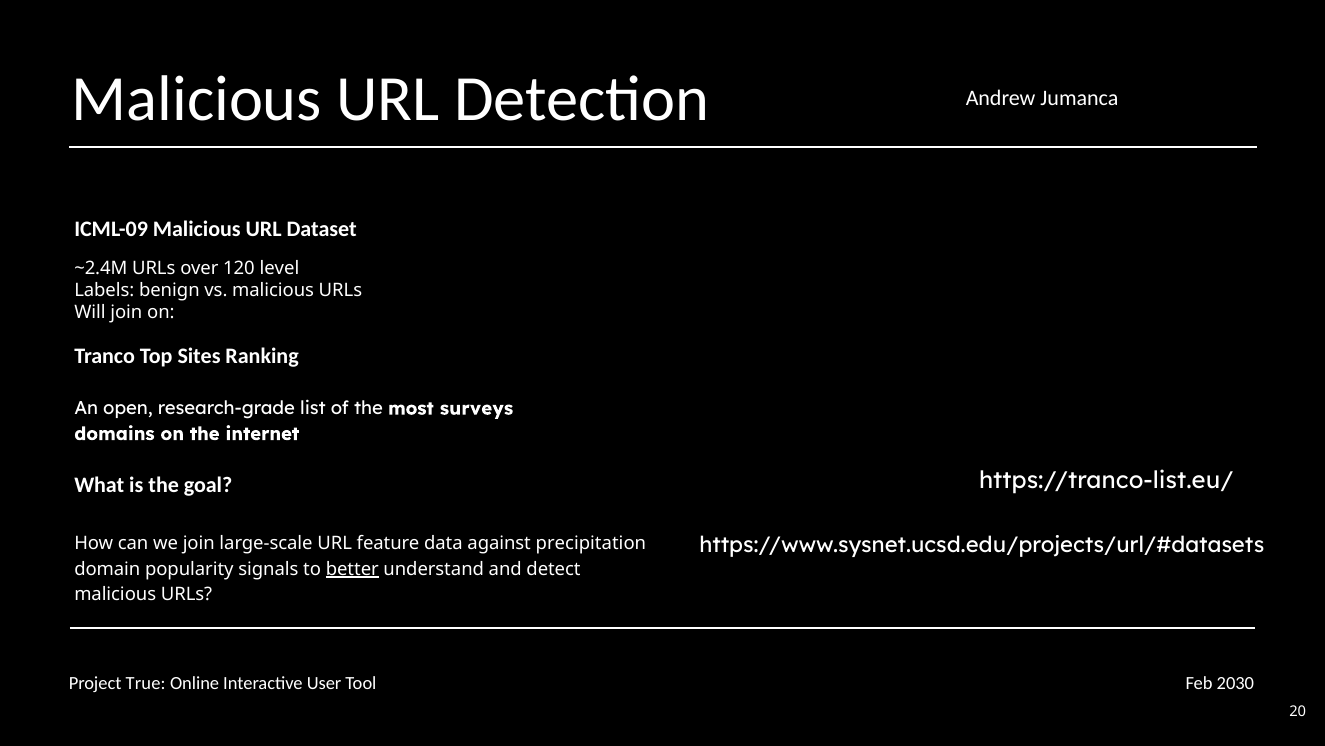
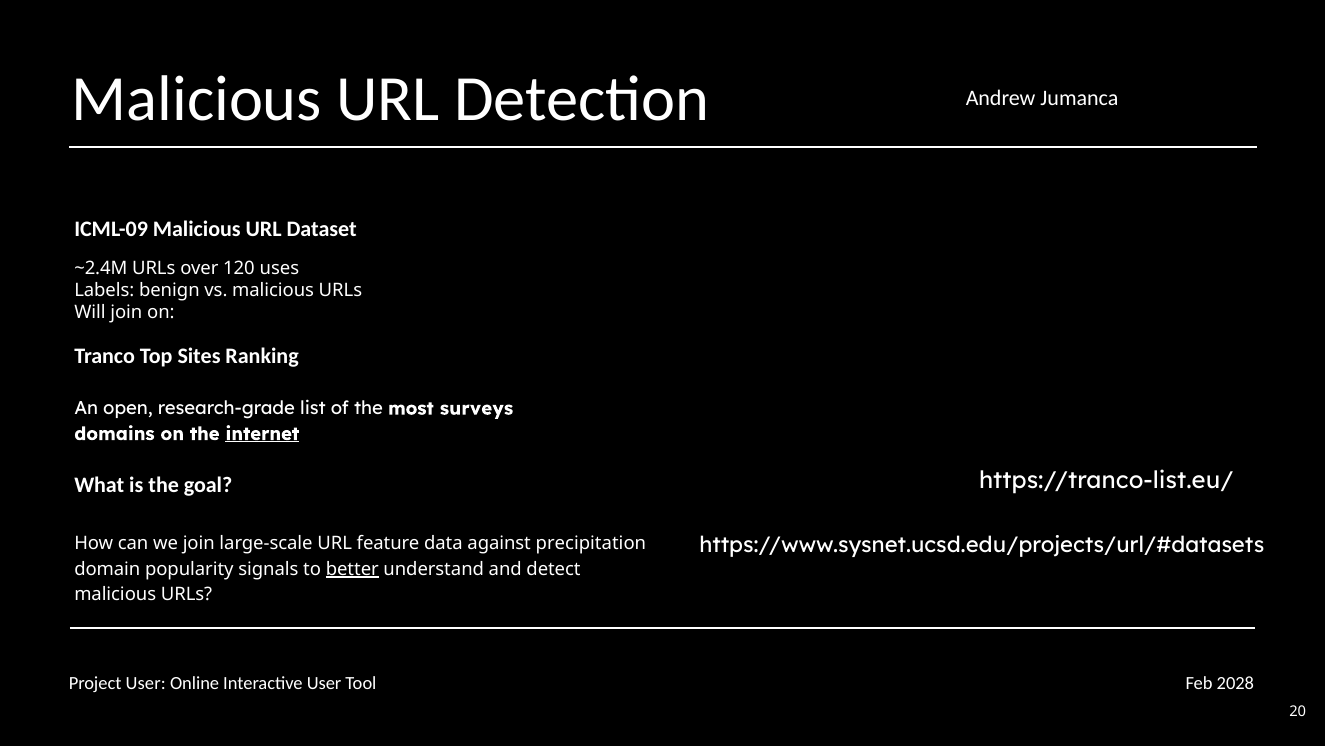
level: level -> uses
internet underline: none -> present
Project True: True -> User
2030: 2030 -> 2028
